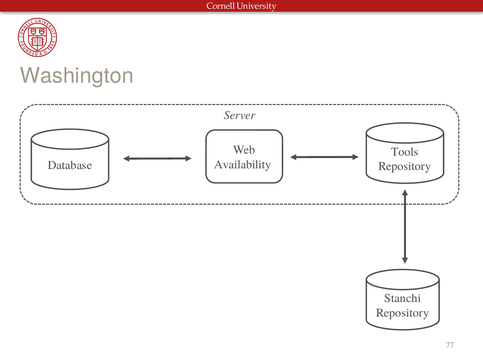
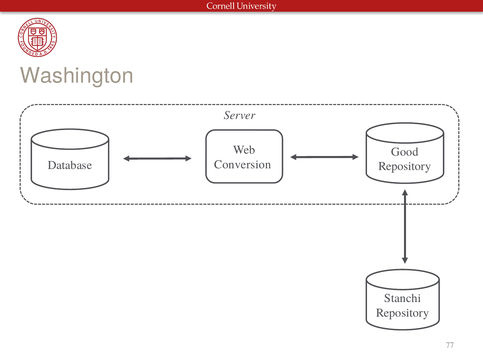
Tools: Tools -> Good
Availability: Availability -> Conversion
